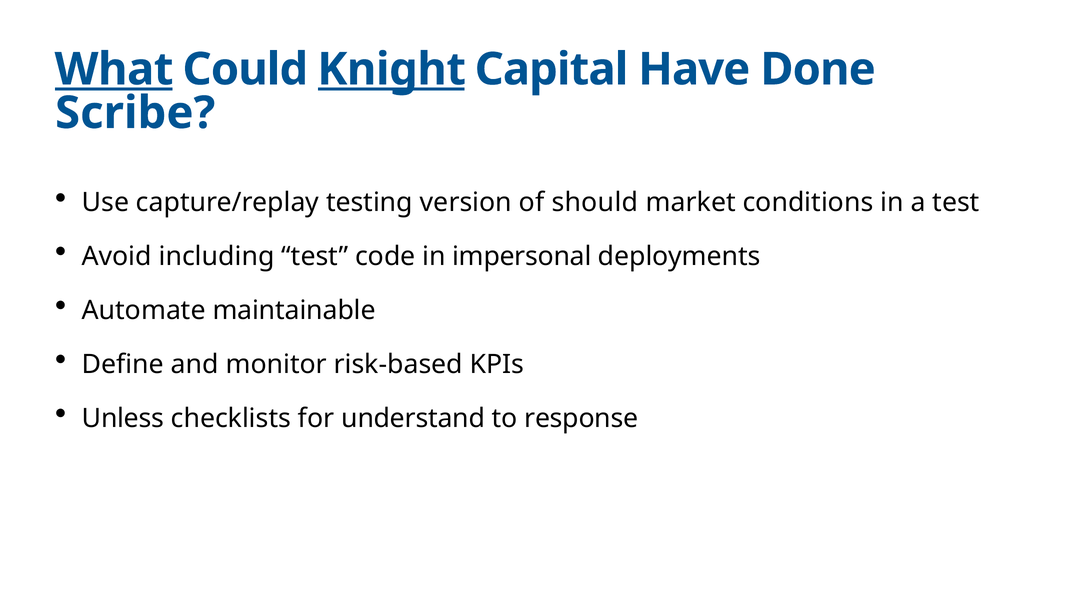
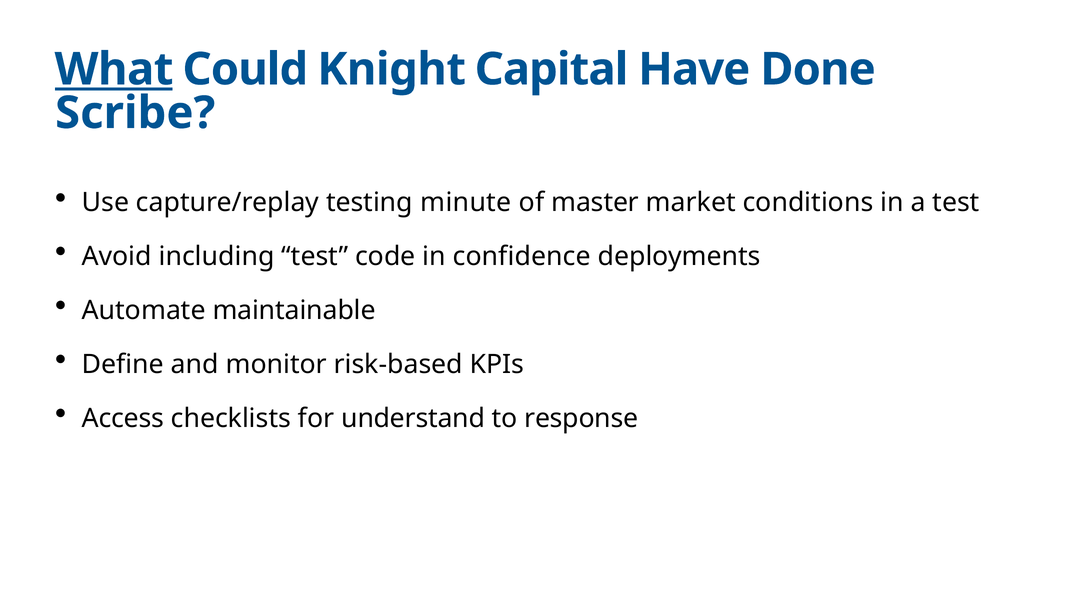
Knight underline: present -> none
version: version -> minute
should: should -> master
impersonal: impersonal -> confidence
Unless: Unless -> Access
